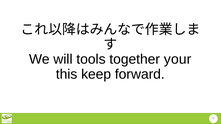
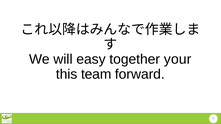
tools: tools -> easy
keep: keep -> team
